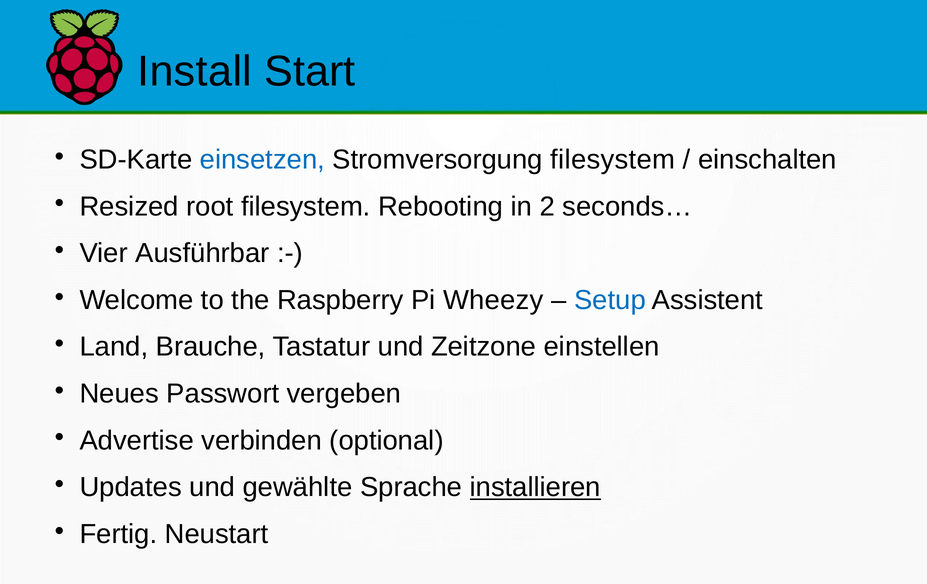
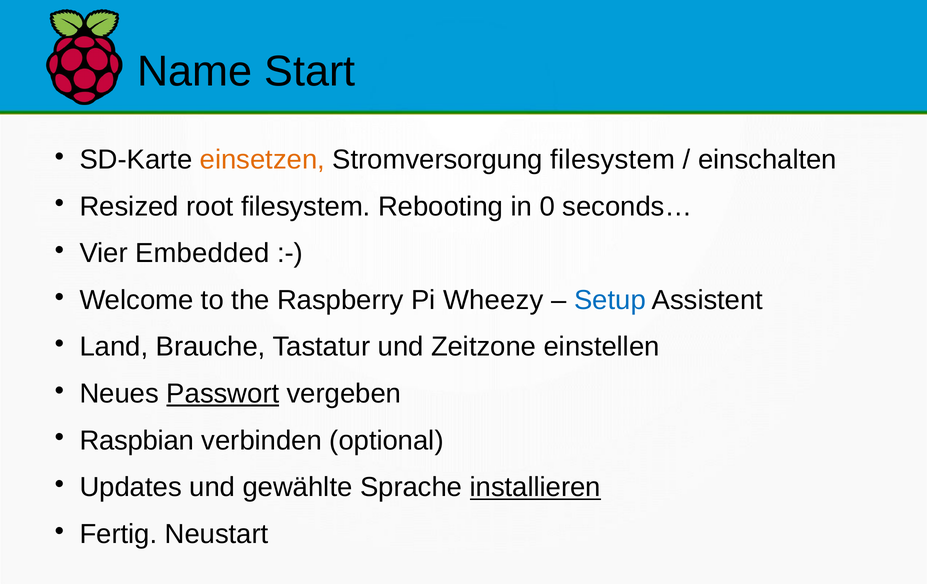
Install: Install -> Name
einsetzen colour: blue -> orange
2: 2 -> 0
Ausführbar: Ausführbar -> Embedded
Passwort underline: none -> present
Advertise: Advertise -> Raspbian
